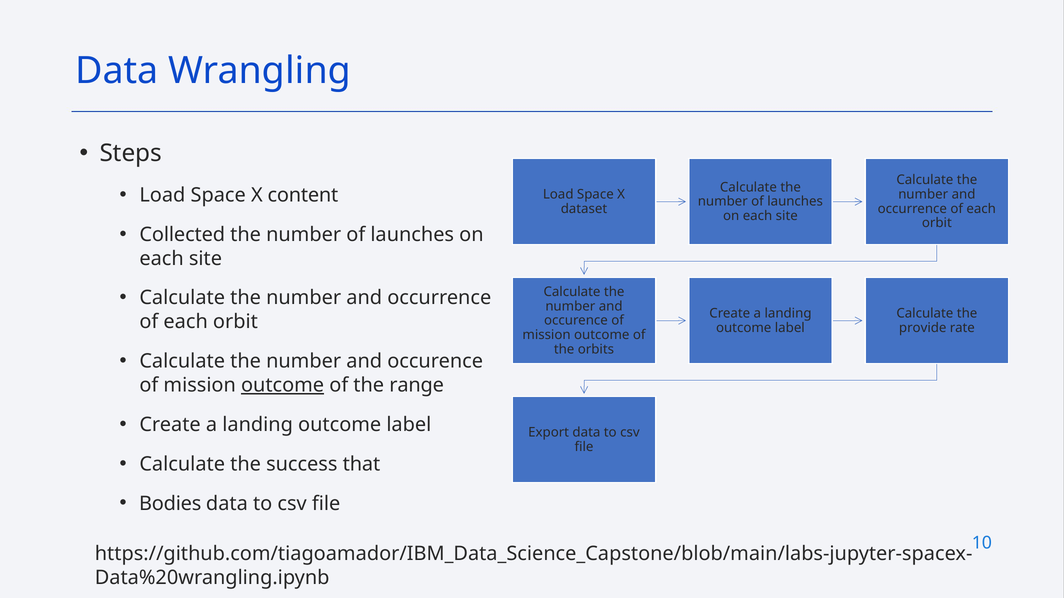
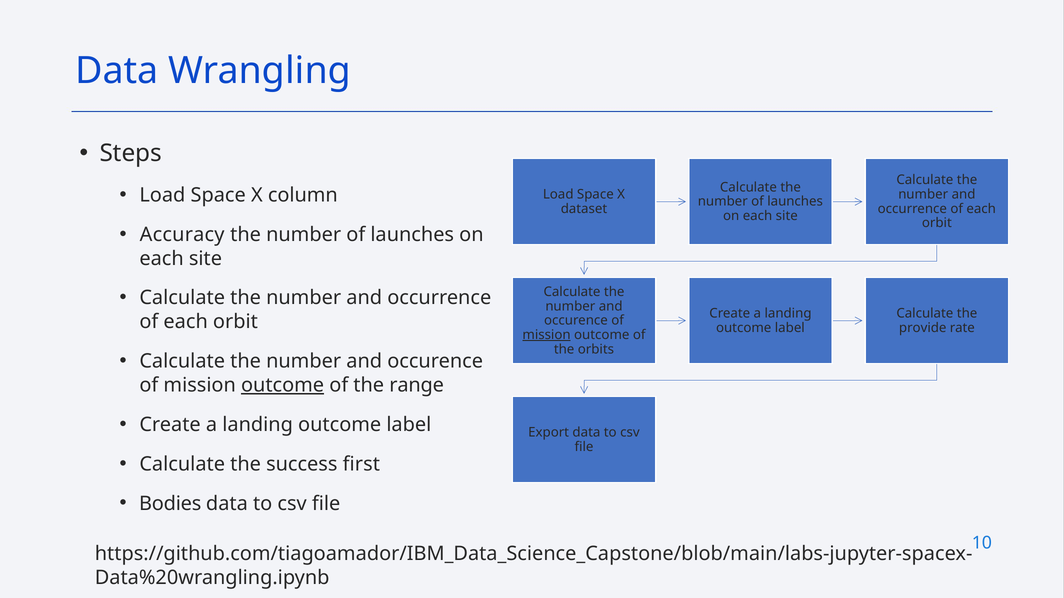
content: content -> column
Collected: Collected -> Accuracy
mission at (547, 335) underline: none -> present
that: that -> first
